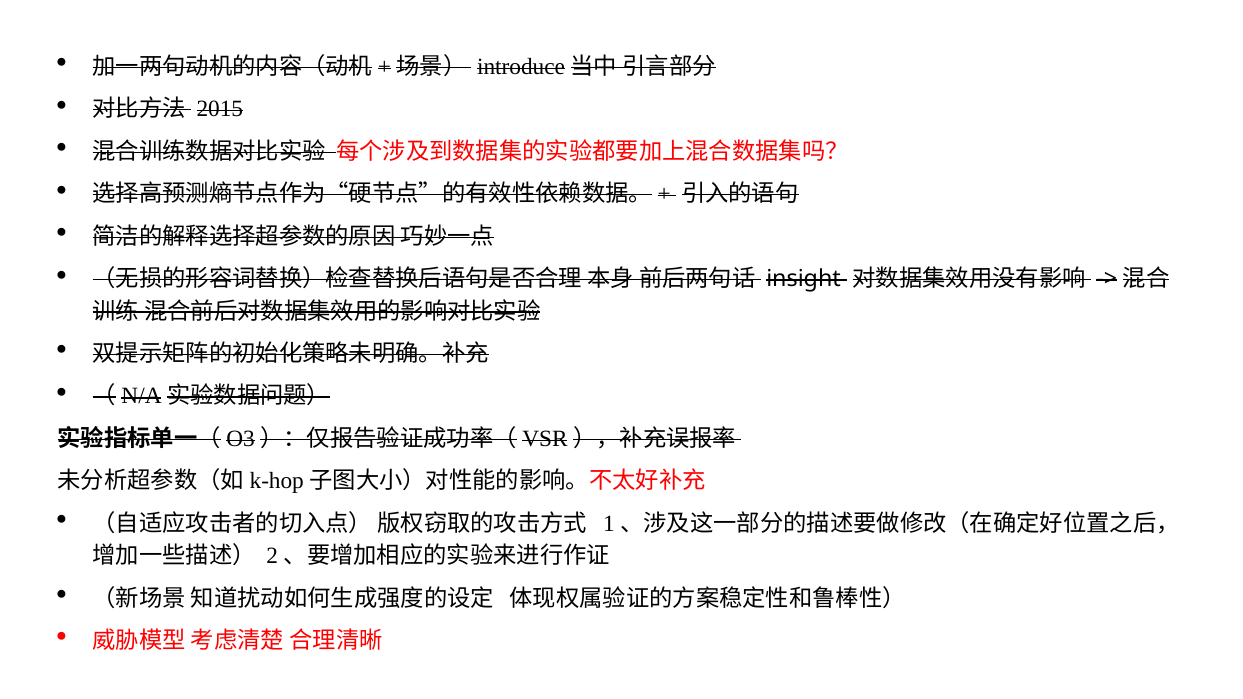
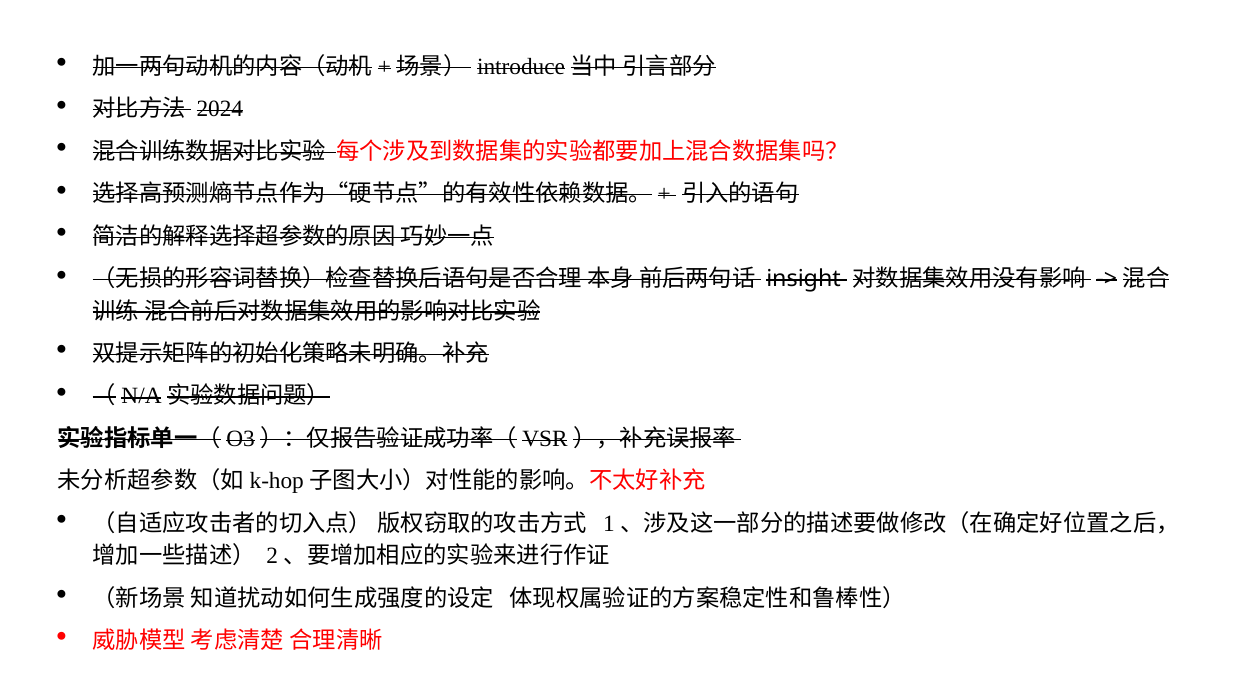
2015: 2015 -> 2024
